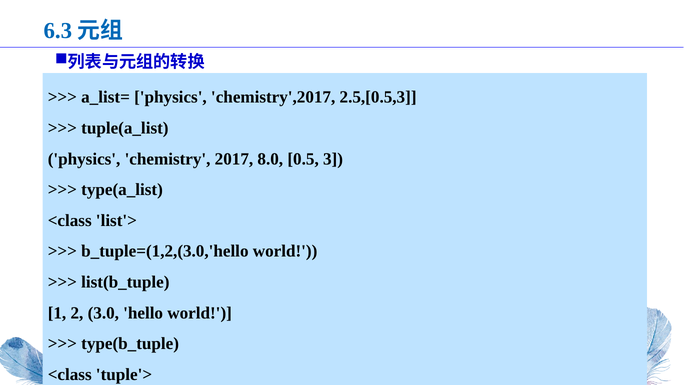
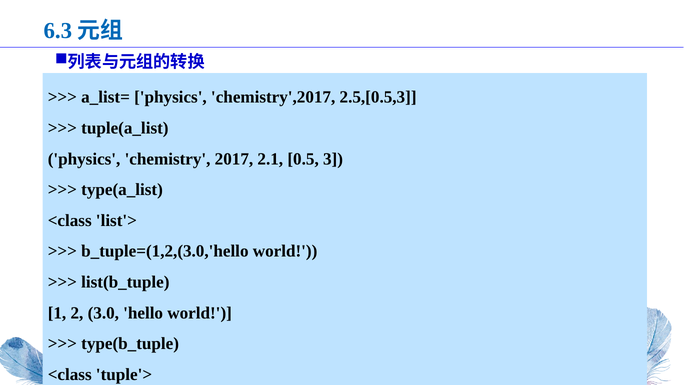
8.0: 8.0 -> 2.1
